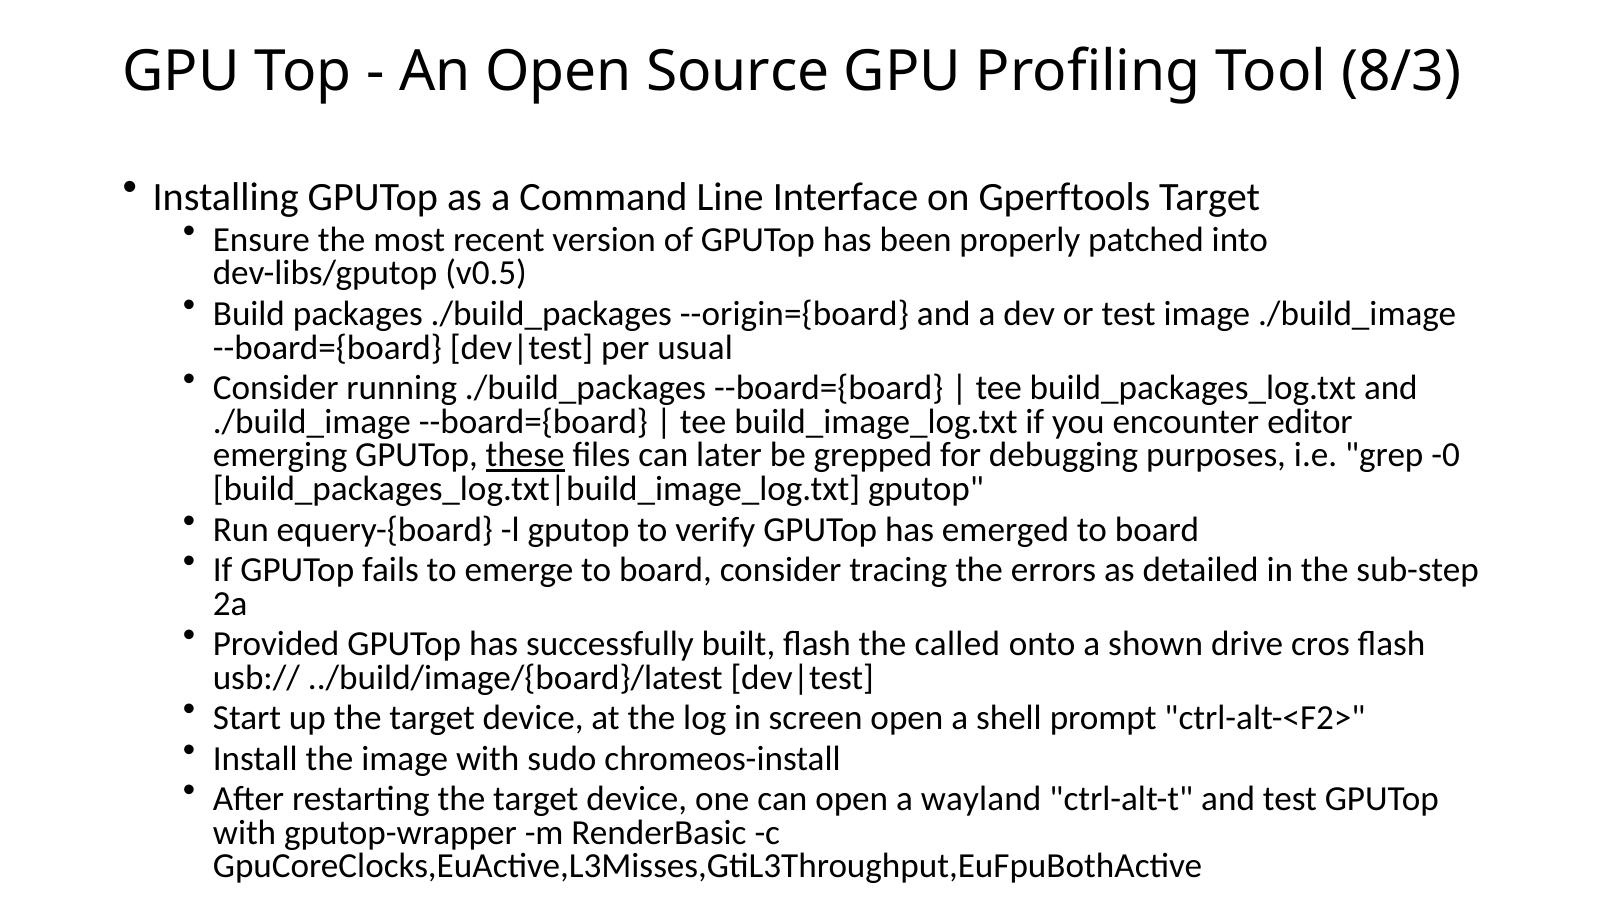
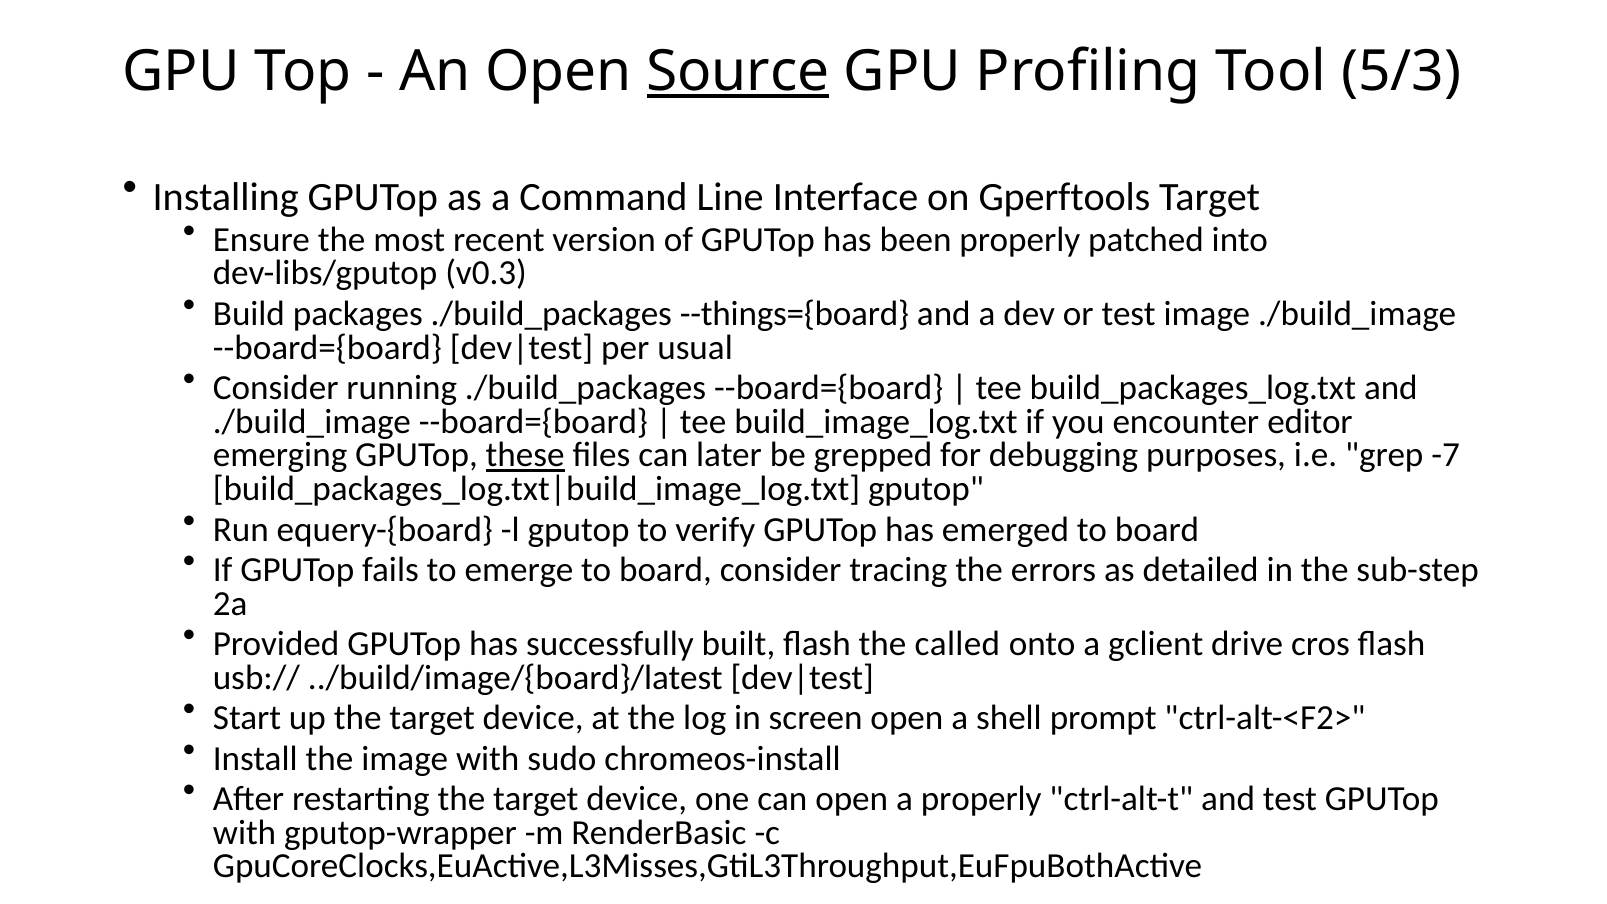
Source underline: none -> present
8/3: 8/3 -> 5/3
v0.5: v0.5 -> v0.3
--origin={board: --origin={board -> --things={board
-0: -0 -> -7
shown: shown -> gclient
a wayland: wayland -> properly
